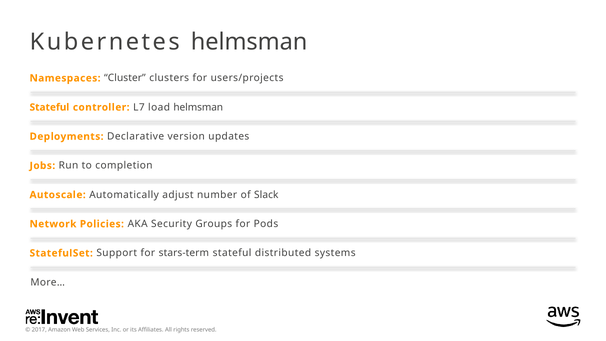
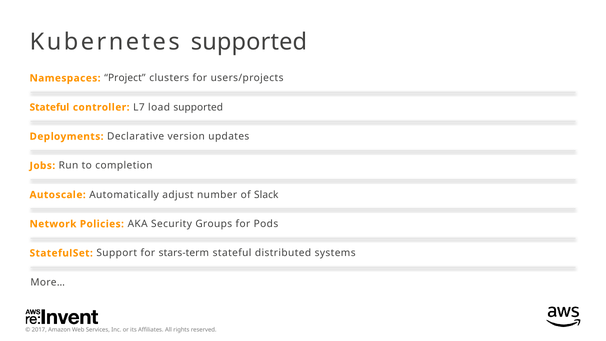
Kubernetes helmsman: helmsman -> supported
Cluster: Cluster -> Project
load helmsman: helmsman -> supported
